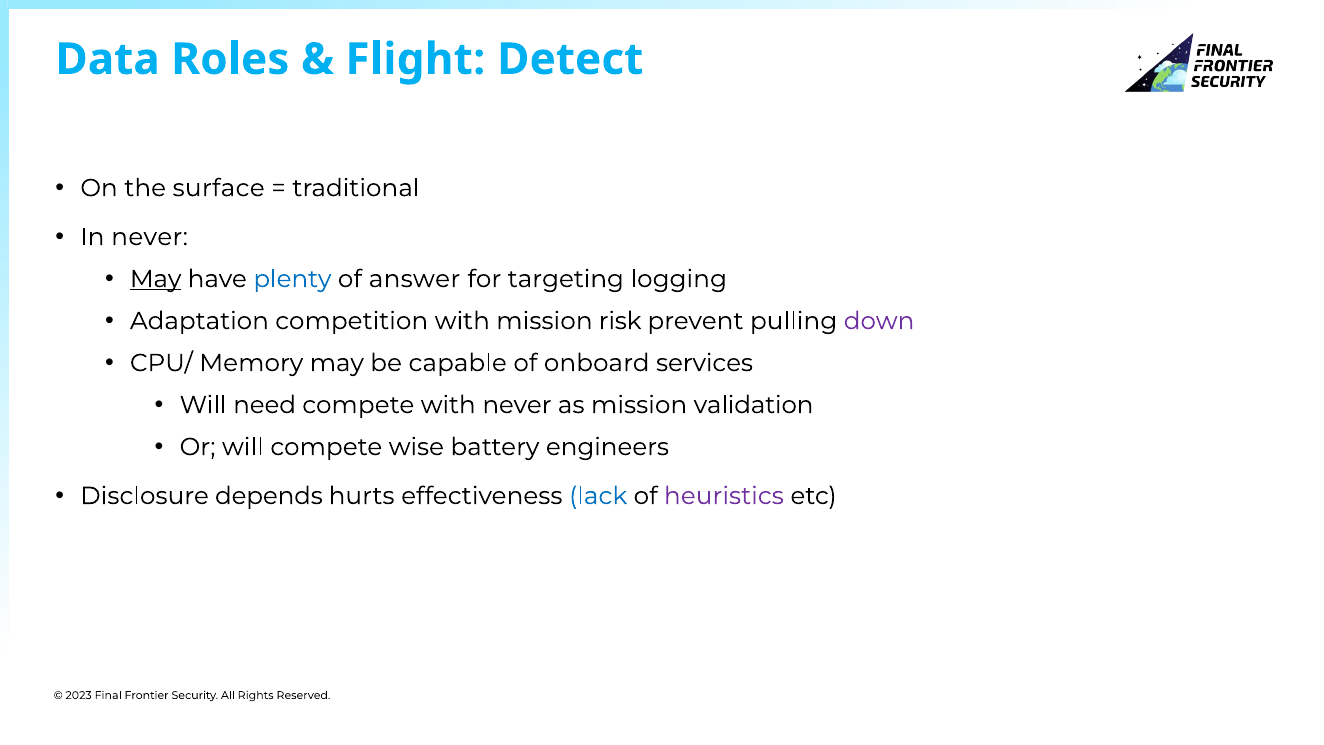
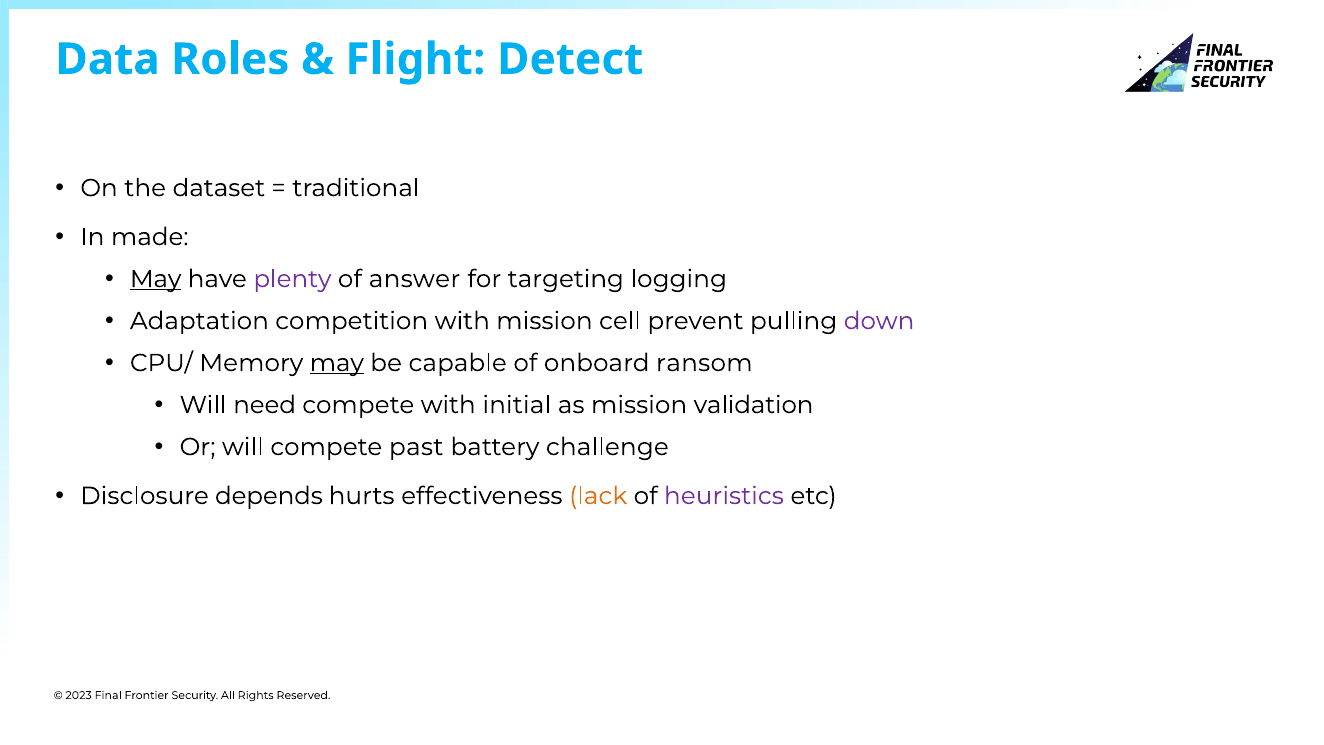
surface: surface -> dataset
In never: never -> made
plenty colour: blue -> purple
risk: risk -> cell
may at (337, 363) underline: none -> present
services: services -> ransom
with never: never -> initial
wise: wise -> past
engineers: engineers -> challenge
lack colour: blue -> orange
